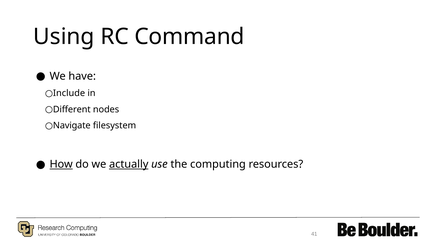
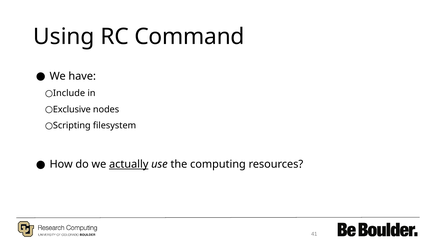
Different: Different -> Exclusive
Navigate: Navigate -> Scripting
How underline: present -> none
